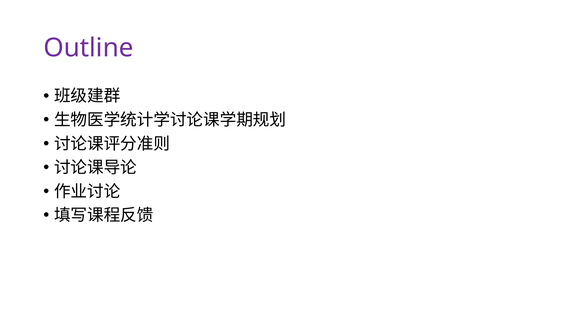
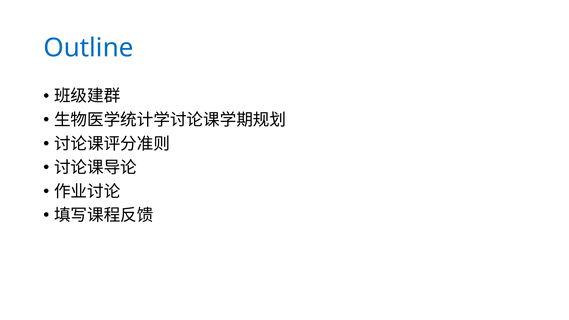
Outline colour: purple -> blue
